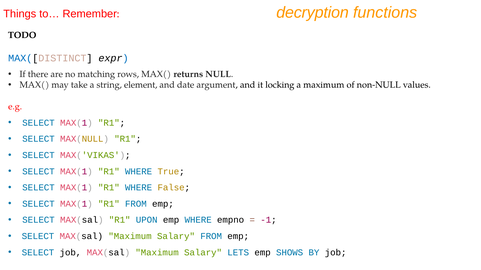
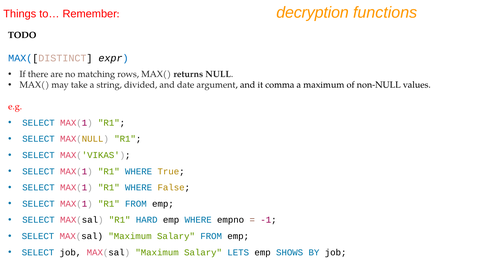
element: element -> divided
locking: locking -> comma
UPON: UPON -> HARD
